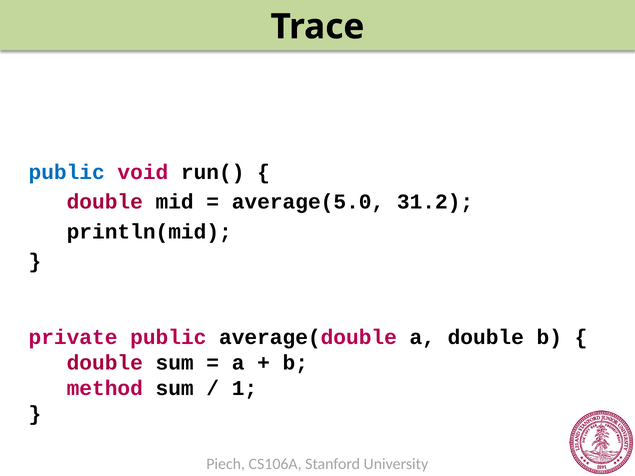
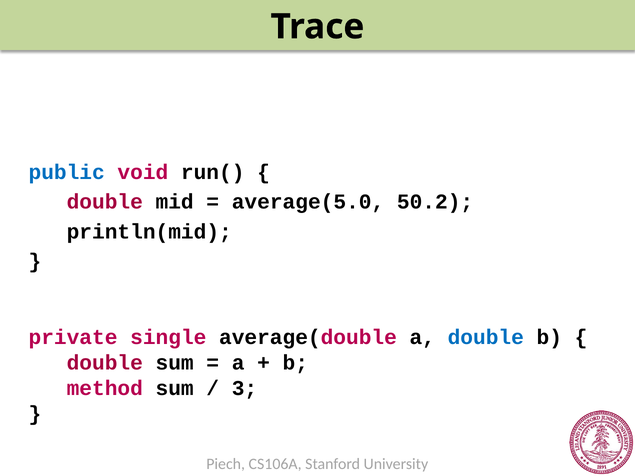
31.2: 31.2 -> 50.2
private public: public -> single
double at (486, 338) colour: black -> blue
1: 1 -> 3
